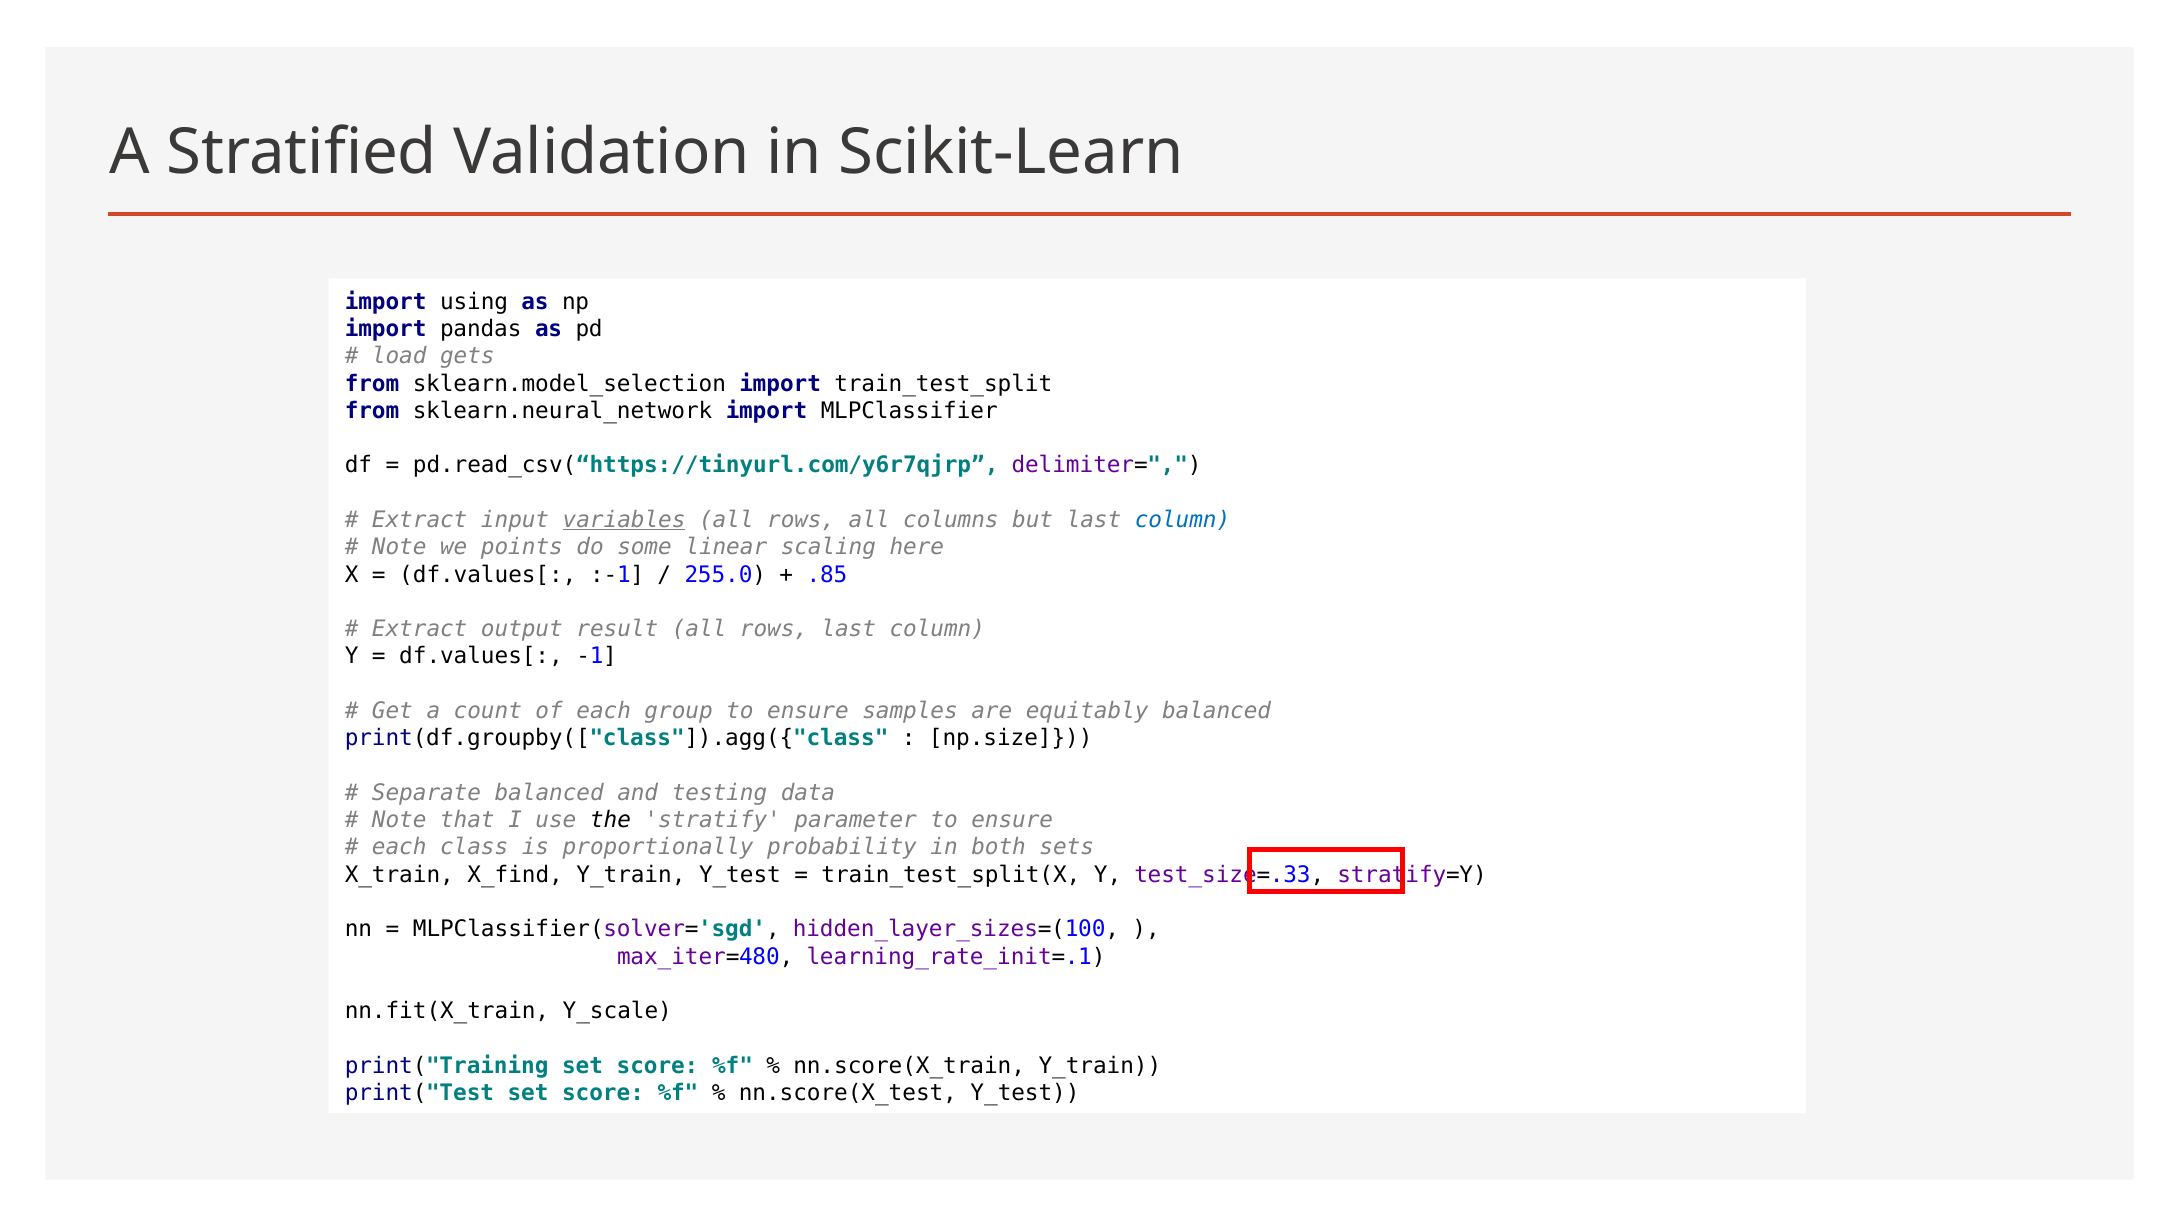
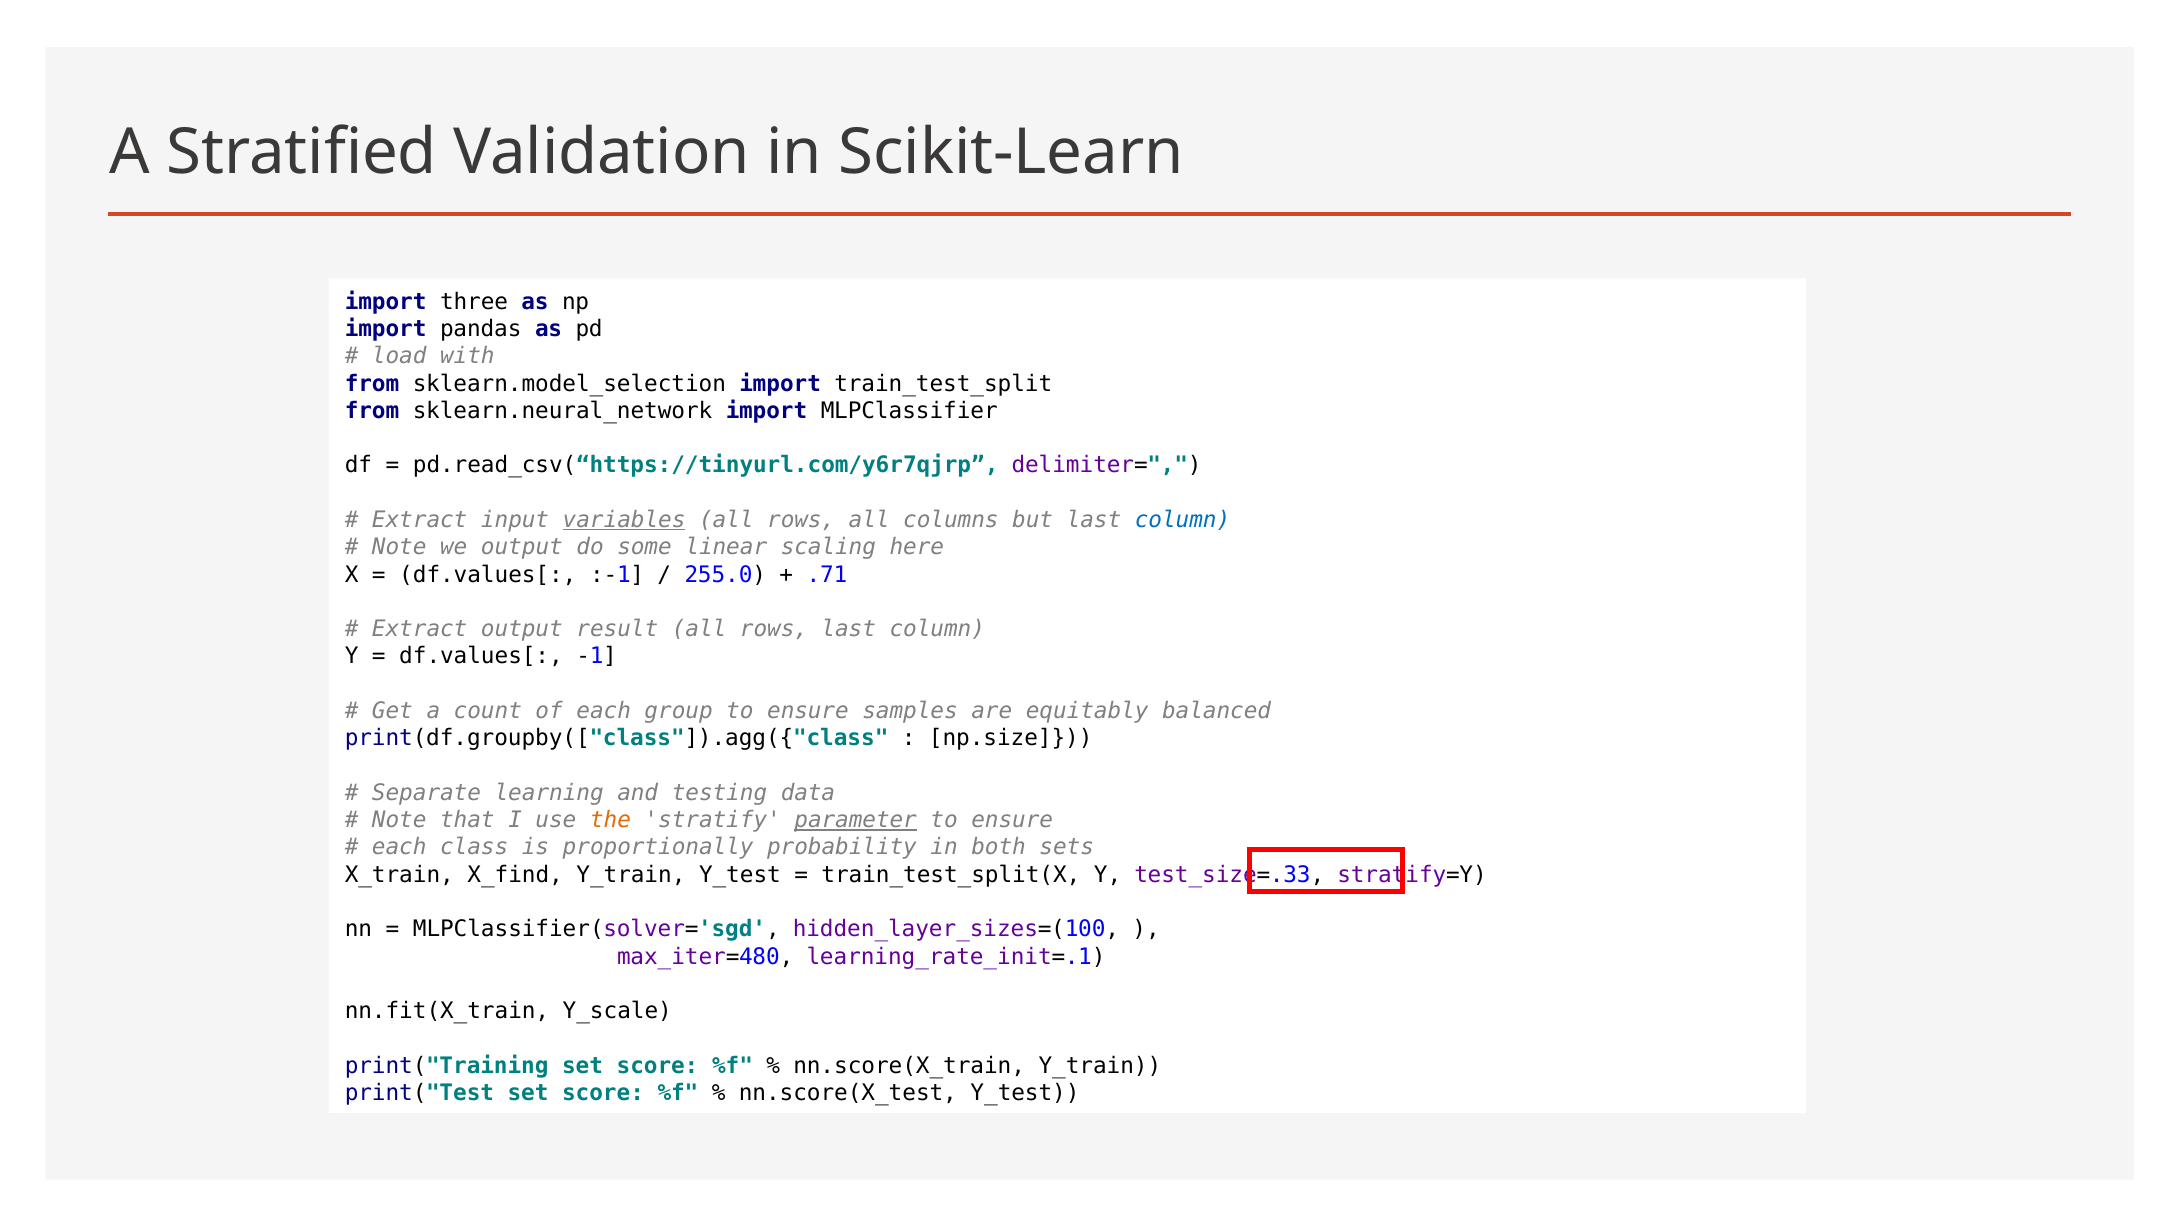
using: using -> three
gets: gets -> with
we points: points -> output
.85: .85 -> .71
Separate balanced: balanced -> learning
the colour: black -> orange
parameter underline: none -> present
